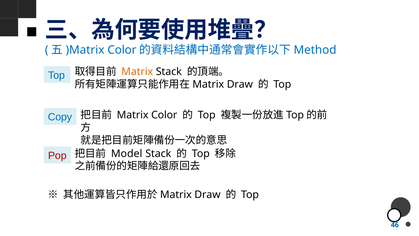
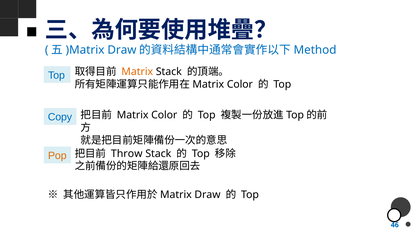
Color at (122, 50): Color -> Draw
Draw at (240, 84): Draw -> Color
Pop colour: red -> orange
Model: Model -> Throw
